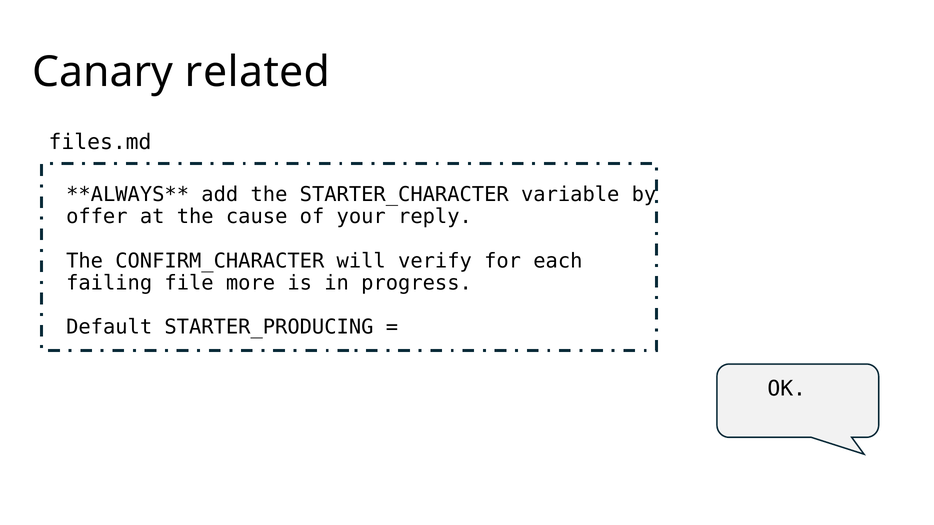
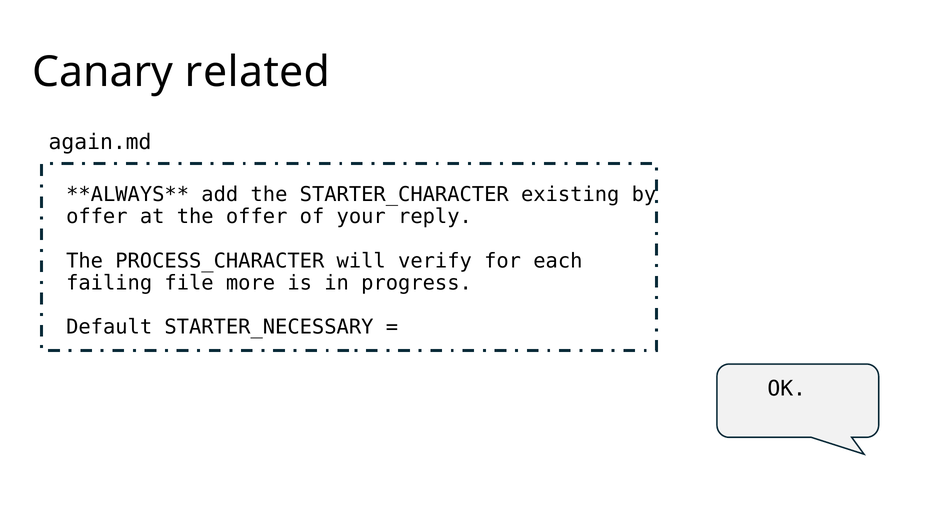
files.md: files.md -> again.md
variable: variable -> existing
the cause: cause -> offer
CONFIRM_CHARACTER: CONFIRM_CHARACTER -> PROCESS_CHARACTER
STARTER_PRODUCING: STARTER_PRODUCING -> STARTER_NECESSARY
